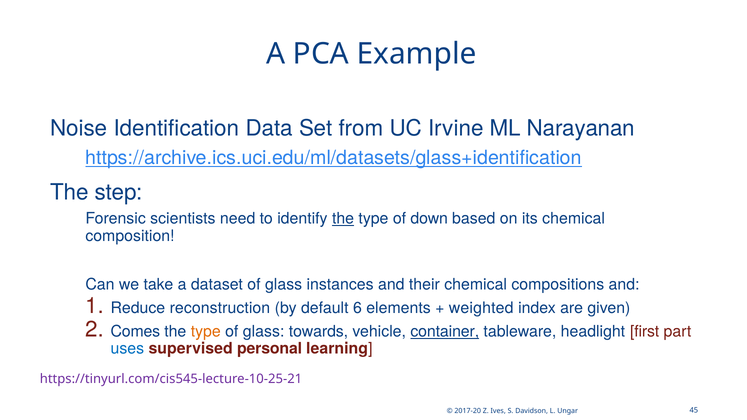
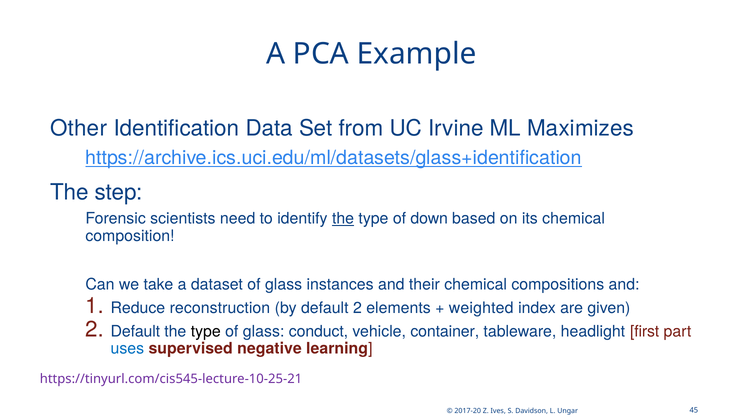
Noise: Noise -> Other
Narayanan: Narayanan -> Maximizes
default 6: 6 -> 2
Comes at (135, 332): Comes -> Default
type at (206, 332) colour: orange -> black
towards: towards -> conduct
container underline: present -> none
personal: personal -> negative
